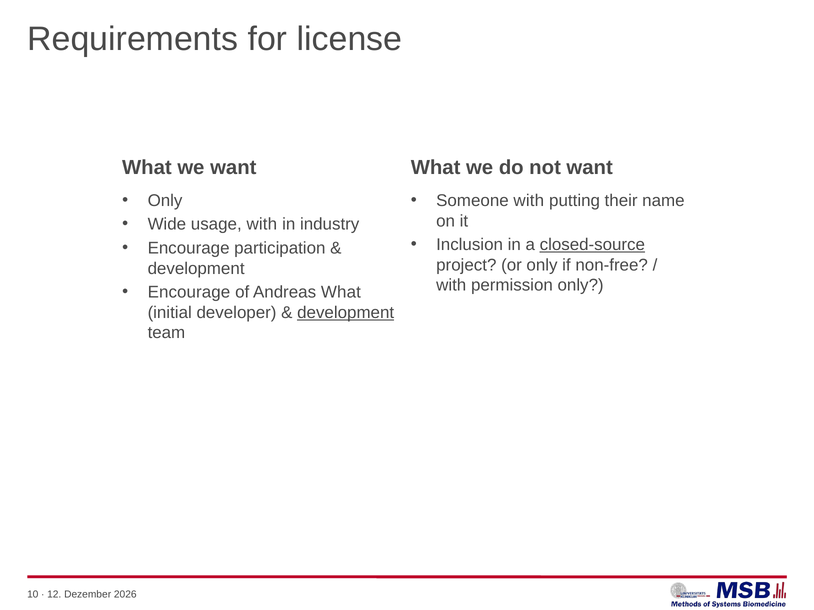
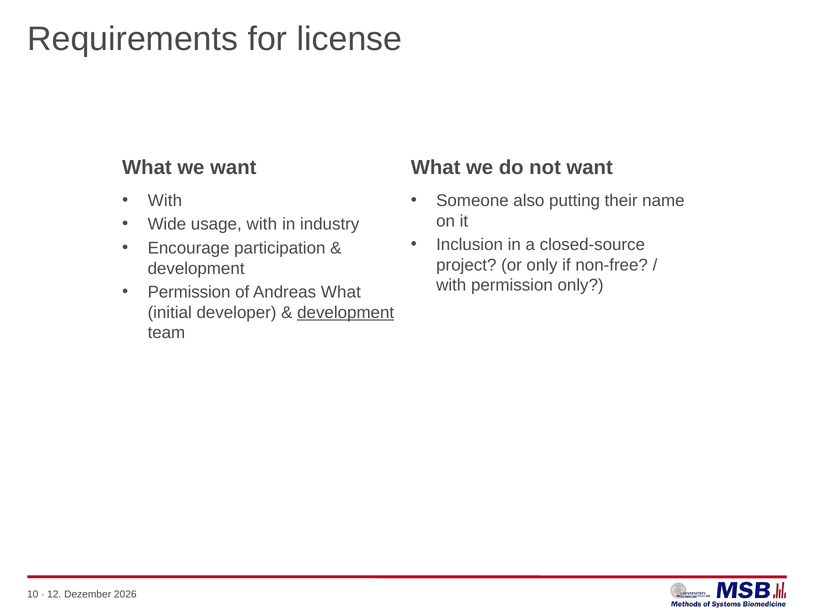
Only at (165, 201): Only -> With
Someone with: with -> also
closed-source underline: present -> none
Encourage at (189, 292): Encourage -> Permission
